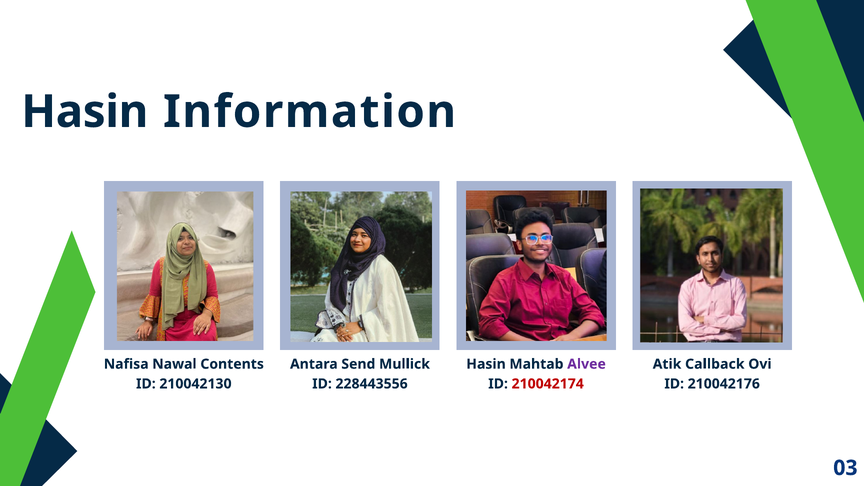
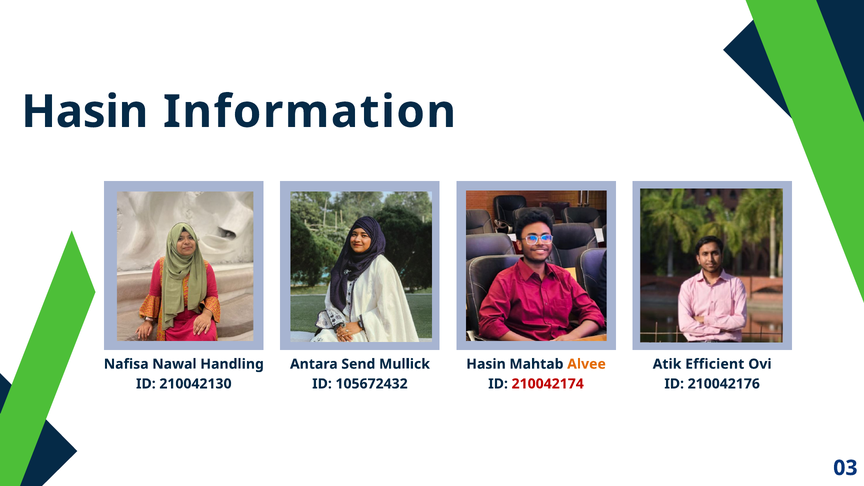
Contents: Contents -> Handling
Alvee colour: purple -> orange
Callback: Callback -> Efficient
228443556: 228443556 -> 105672432
